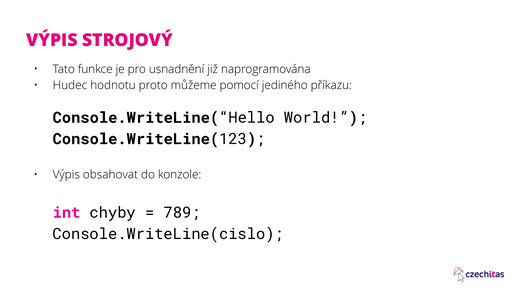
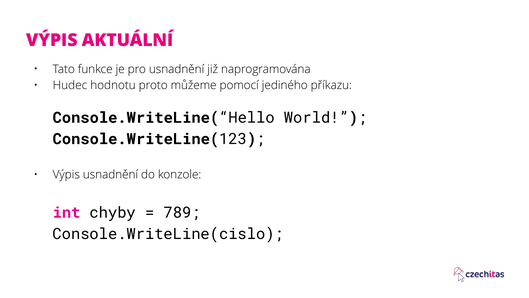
STROJOVÝ: STROJOVÝ -> AKTUÁLNÍ
Výpis obsahovat: obsahovat -> usnadnění
